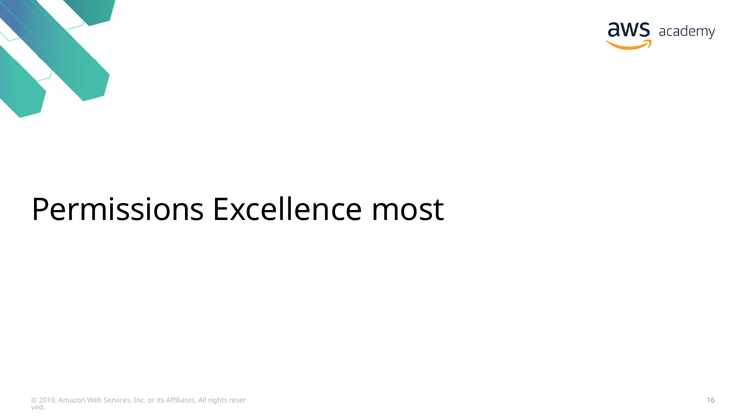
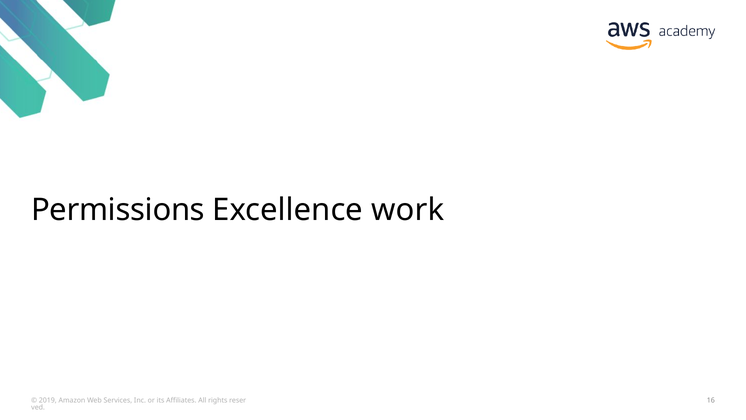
most: most -> work
